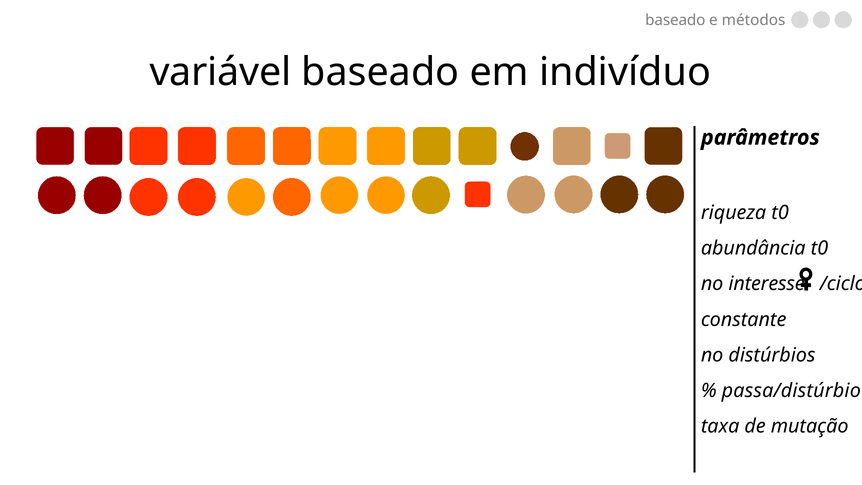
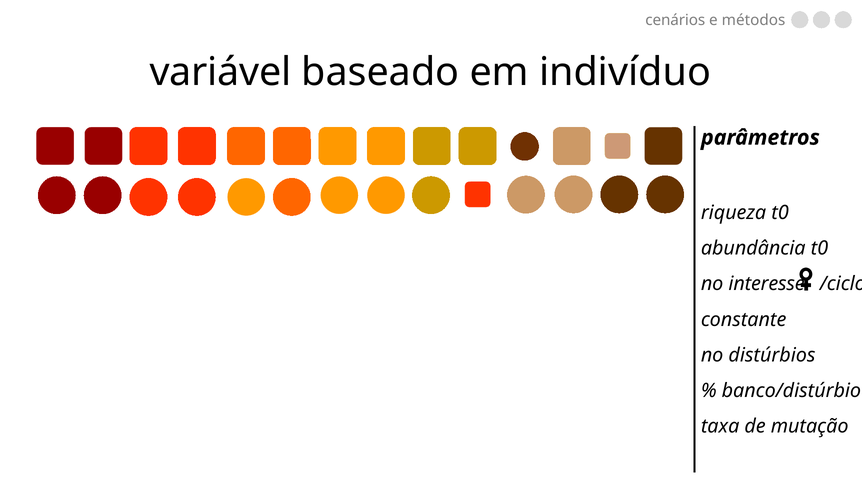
baseado at (675, 20): baseado -> cenários
passa/distúrbio: passa/distúrbio -> banco/distúrbio
